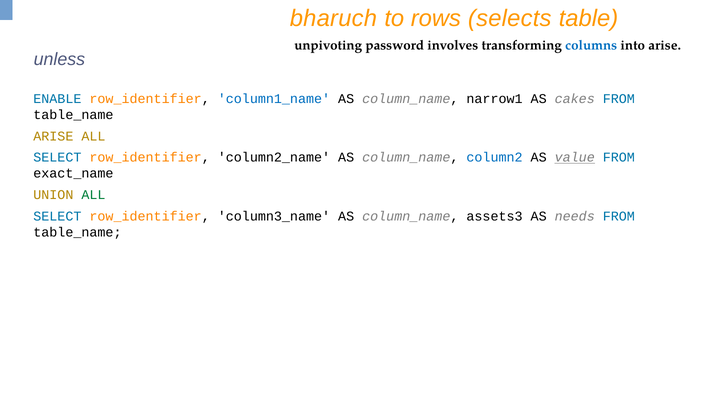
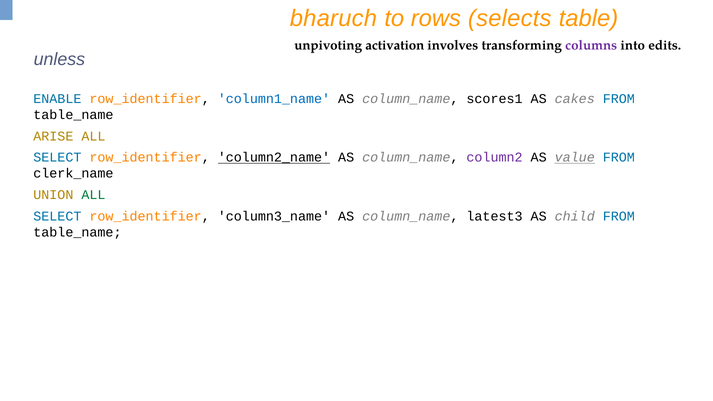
password: password -> activation
columns colour: blue -> purple
into arise: arise -> edits
narrow1: narrow1 -> scores1
column2_name underline: none -> present
column2 colour: blue -> purple
exact_name: exact_name -> clerk_name
assets3: assets3 -> latest3
needs: needs -> child
